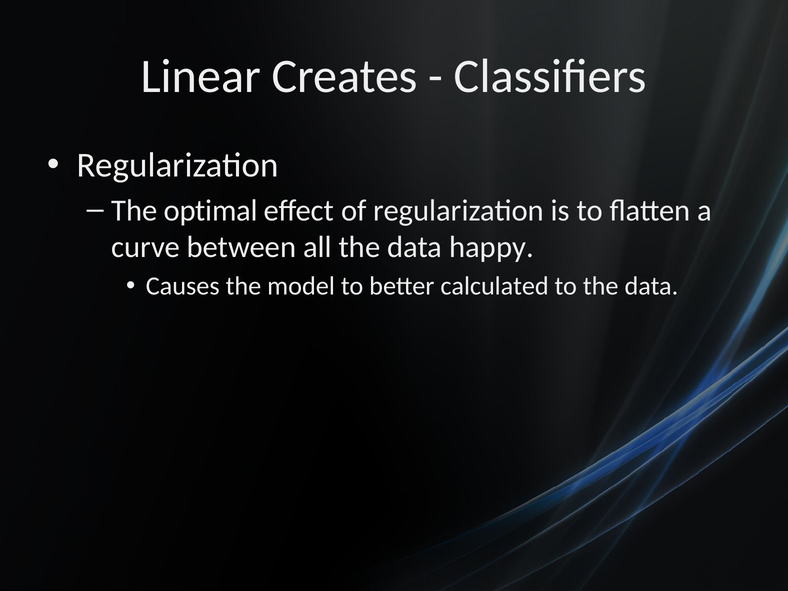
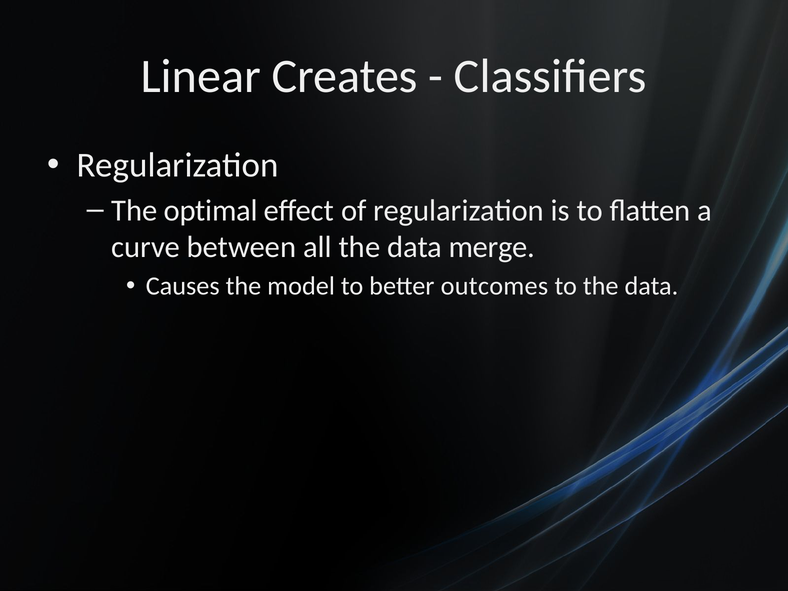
happy: happy -> merge
calculated: calculated -> outcomes
